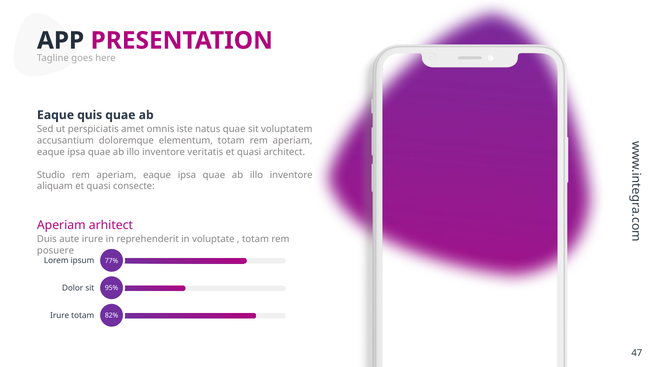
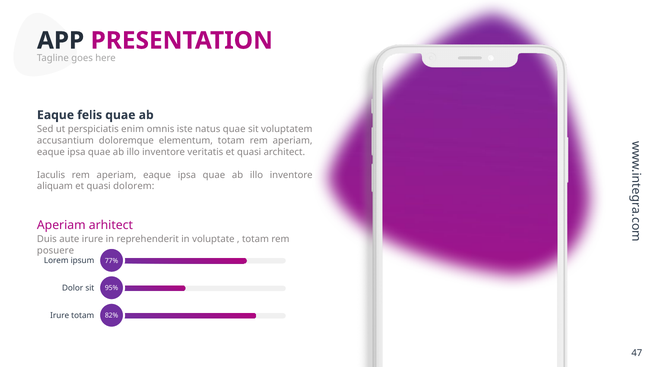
quis: quis -> felis
amet: amet -> enim
Studio: Studio -> Iaculis
consecte: consecte -> dolorem
